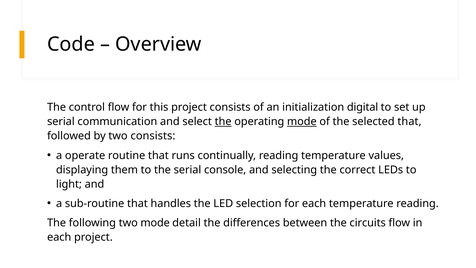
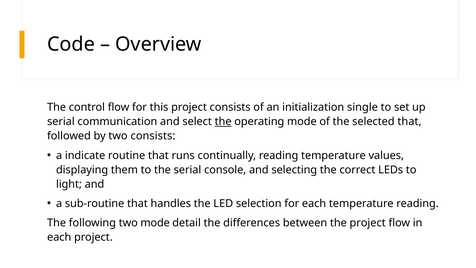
digital: digital -> single
mode at (302, 122) underline: present -> none
operate: operate -> indicate
the circuits: circuits -> project
